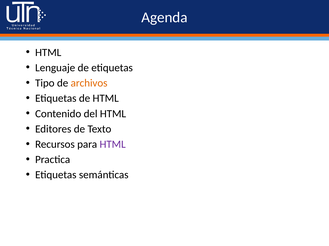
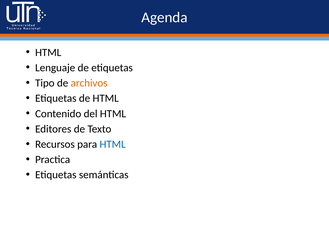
HTML at (113, 145) colour: purple -> blue
